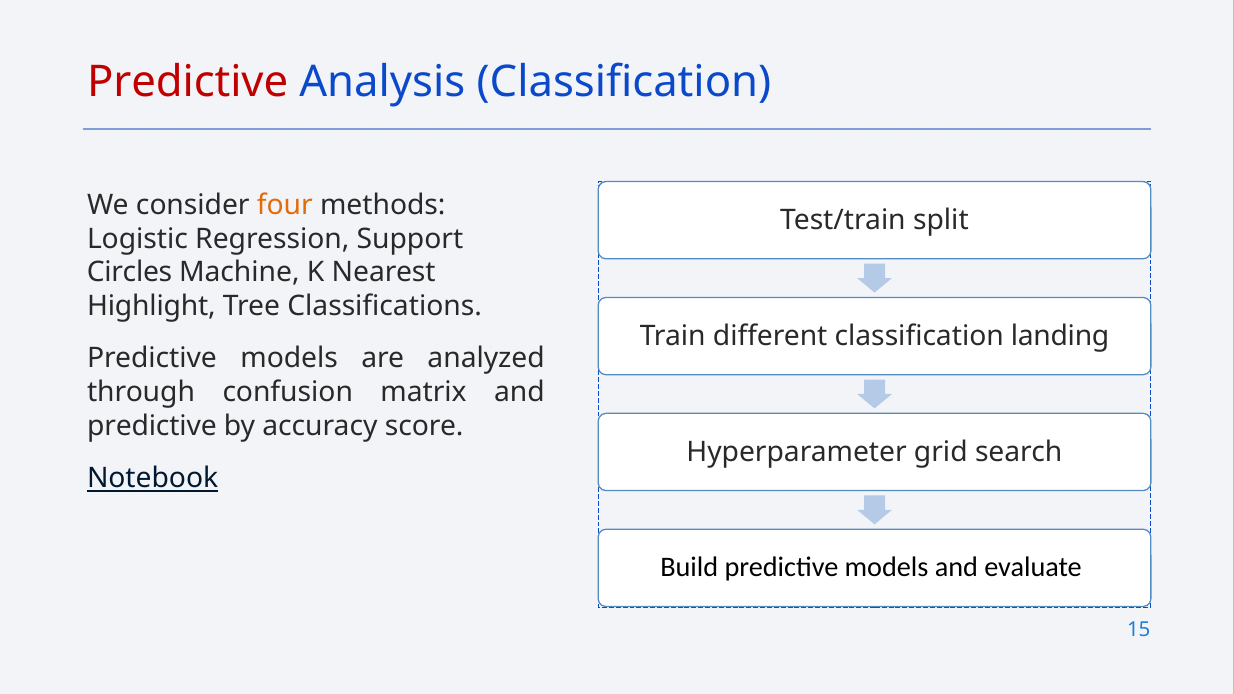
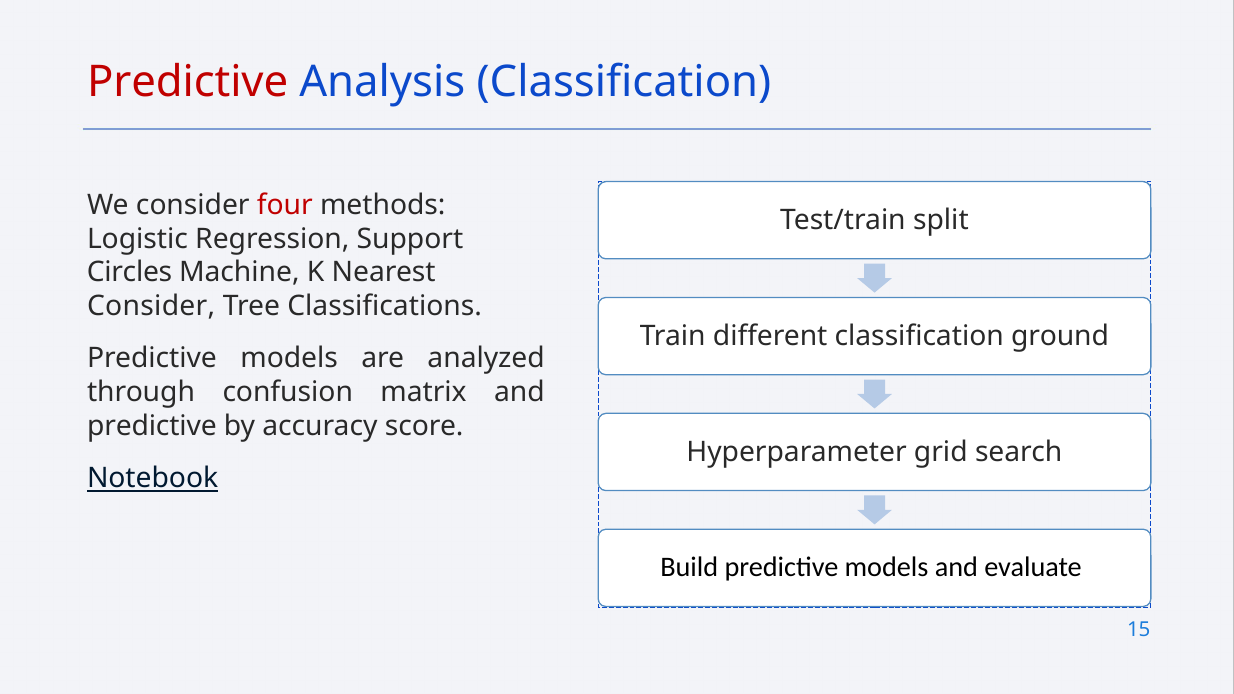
four colour: orange -> red
Highlight at (151, 307): Highlight -> Consider
landing: landing -> ground
